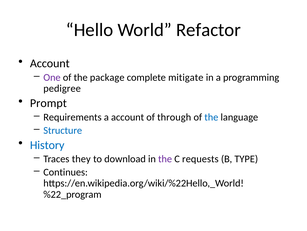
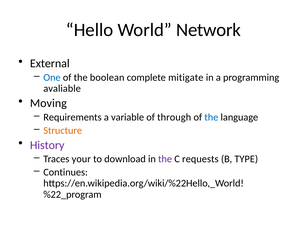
Refactor: Refactor -> Network
Account at (50, 63): Account -> External
One colour: purple -> blue
package: package -> boolean
pedigree: pedigree -> avaliable
Prompt: Prompt -> Moving
a account: account -> variable
Structure colour: blue -> orange
History colour: blue -> purple
they: they -> your
